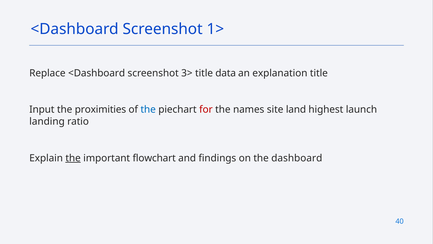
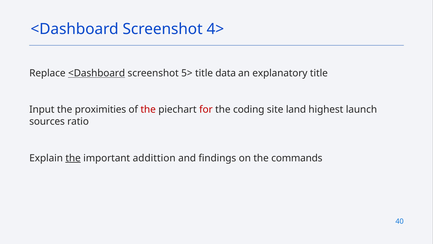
1>: 1> -> 4>
<Dashboard at (97, 73) underline: none -> present
3>: 3> -> 5>
explanation: explanation -> explanatory
the at (148, 110) colour: blue -> red
names: names -> coding
landing: landing -> sources
flowchart: flowchart -> addittion
dashboard: dashboard -> commands
